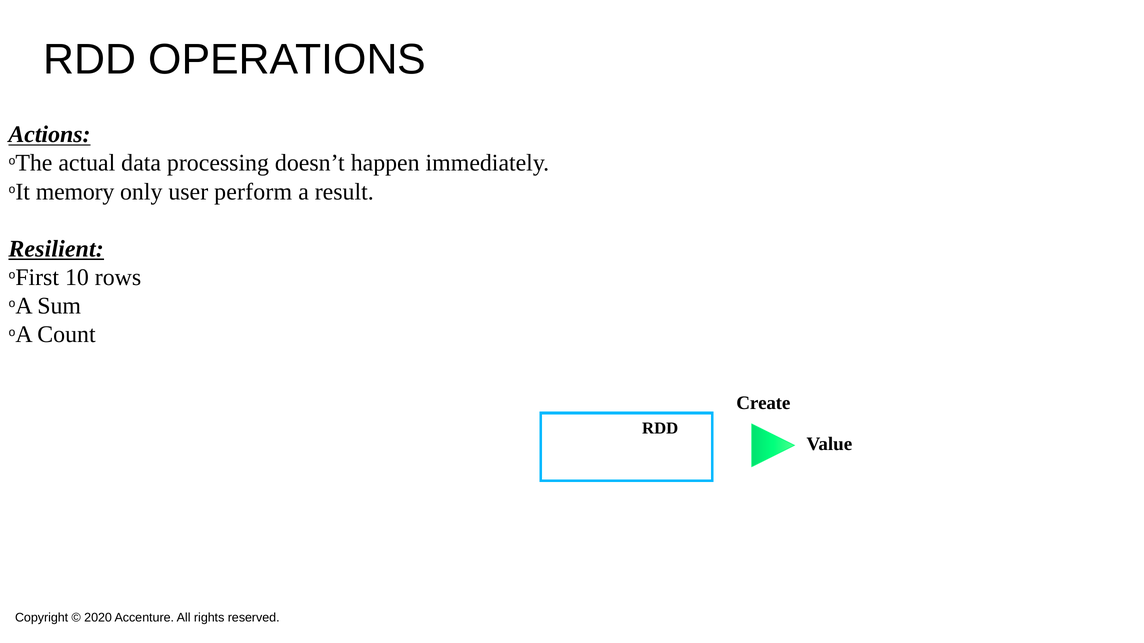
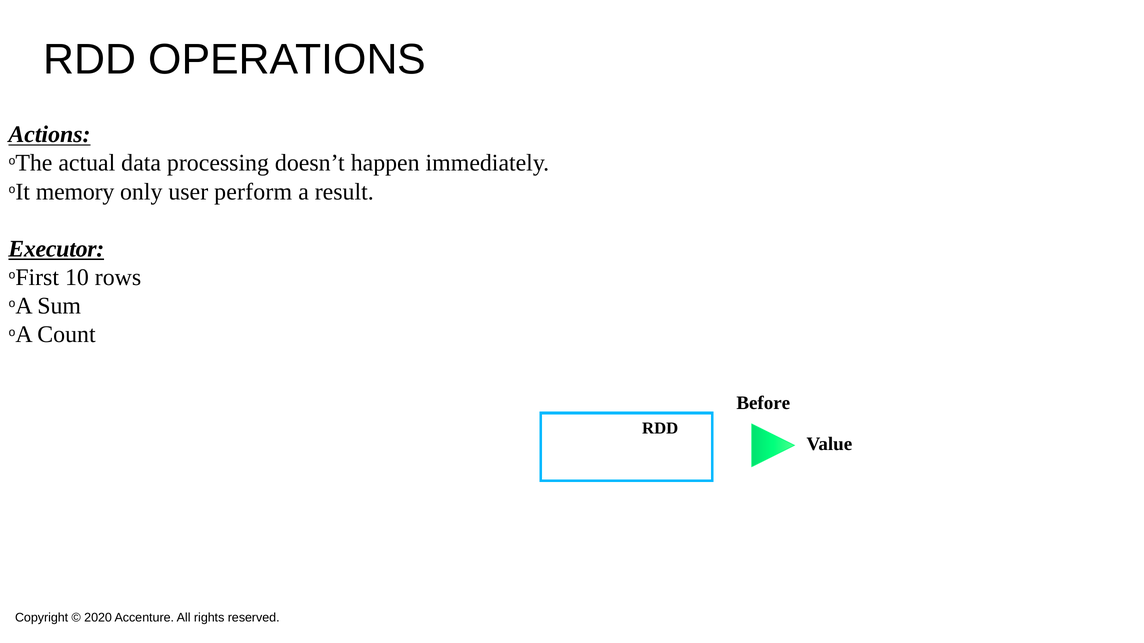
Resilient: Resilient -> Executor
Create: Create -> Before
